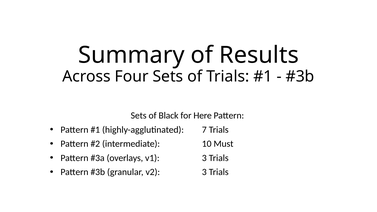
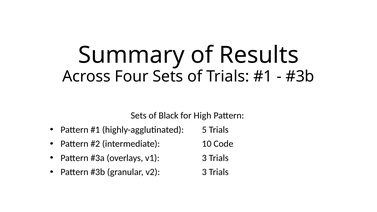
Here: Here -> High
7: 7 -> 5
Must: Must -> Code
